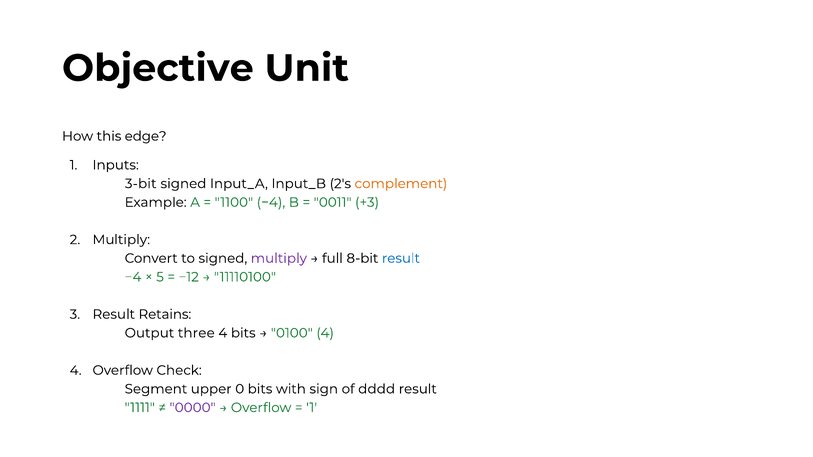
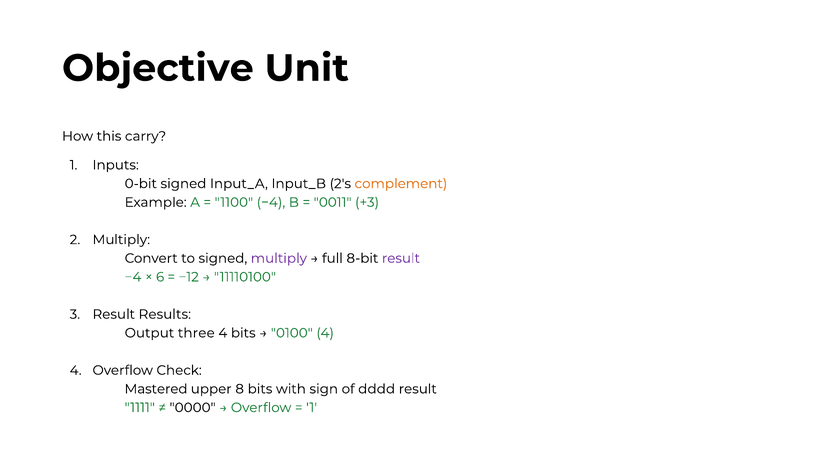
edge: edge -> carry
3-bit: 3-bit -> 0-bit
result at (401, 258) colour: blue -> purple
5: 5 -> 6
Retains: Retains -> Results
Segment: Segment -> Mastered
0: 0 -> 8
0000 colour: purple -> black
